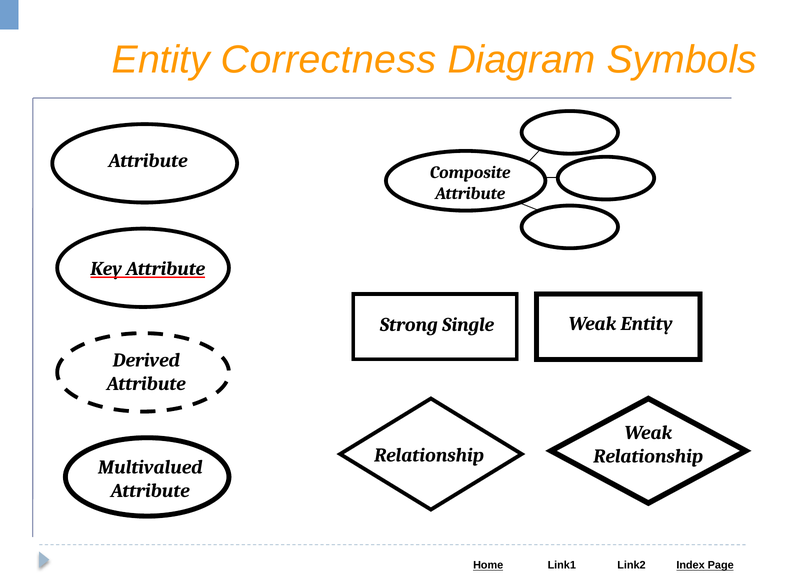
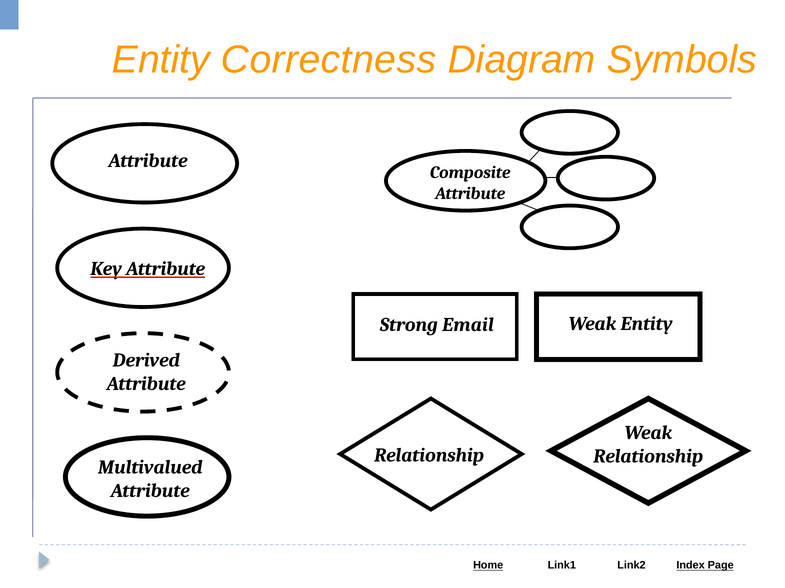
Single: Single -> Email
